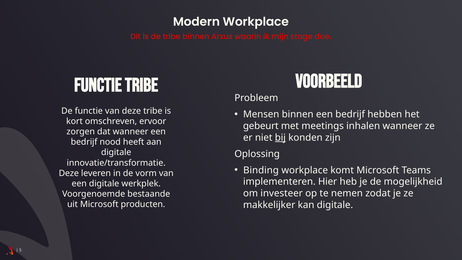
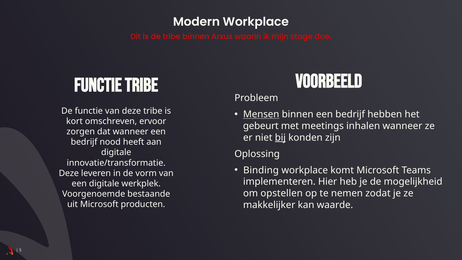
Mensen underline: none -> present
investeer: investeer -> opstellen
kan digitale: digitale -> waarde
